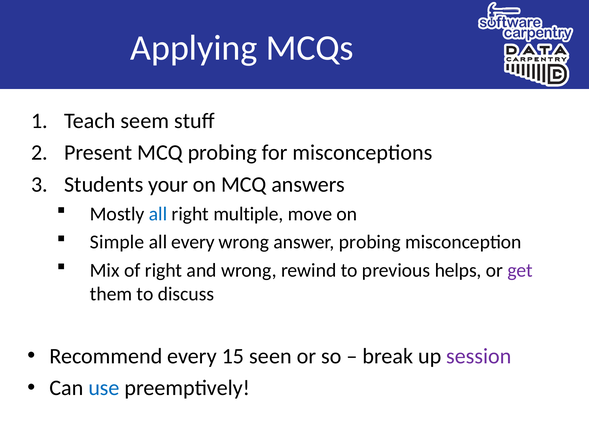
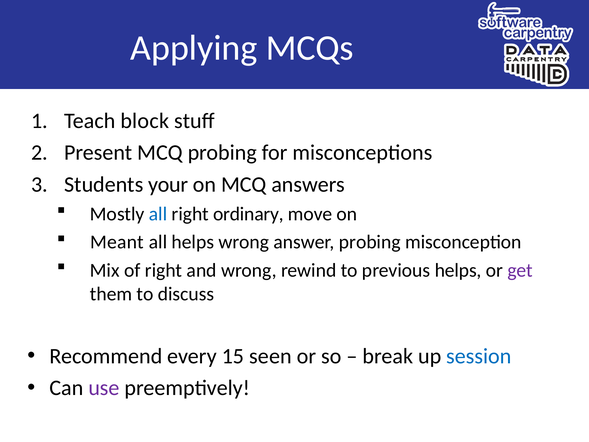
seem: seem -> block
multiple: multiple -> ordinary
Simple: Simple -> Meant
all every: every -> helps
session colour: purple -> blue
use colour: blue -> purple
